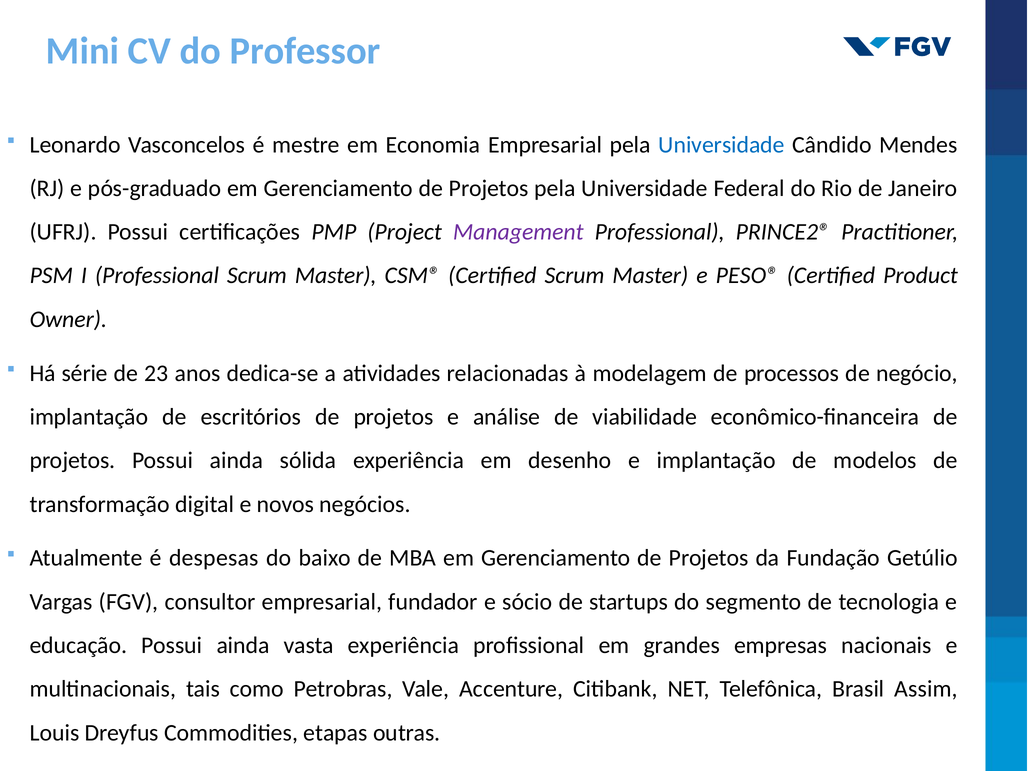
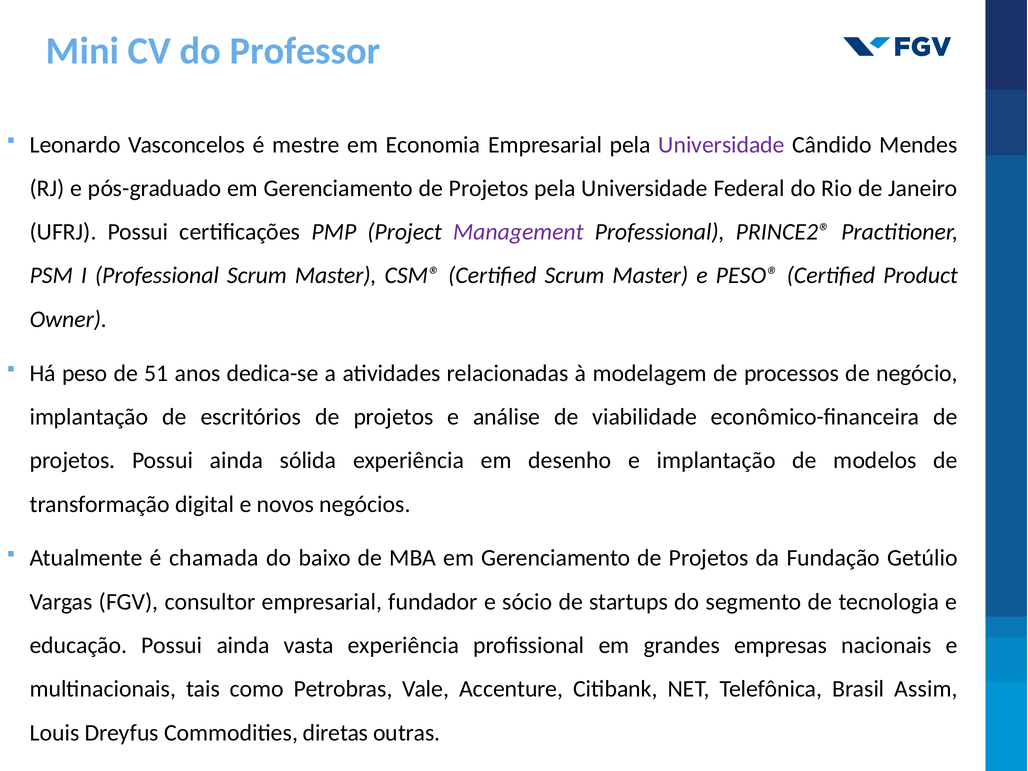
Universidade at (722, 145) colour: blue -> purple
série: série -> peso
23: 23 -> 51
despesas: despesas -> chamada
etapas: etapas -> diretas
